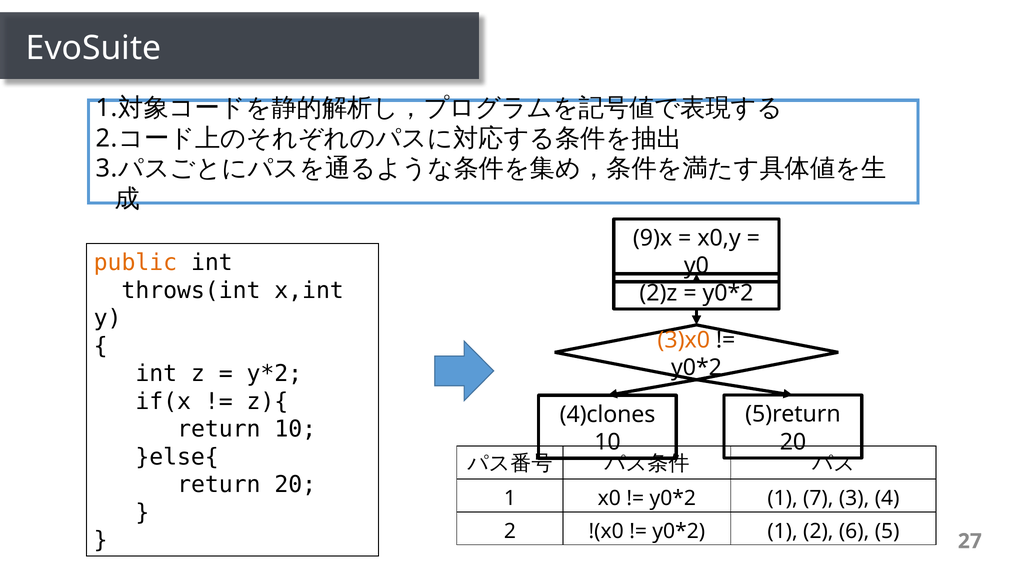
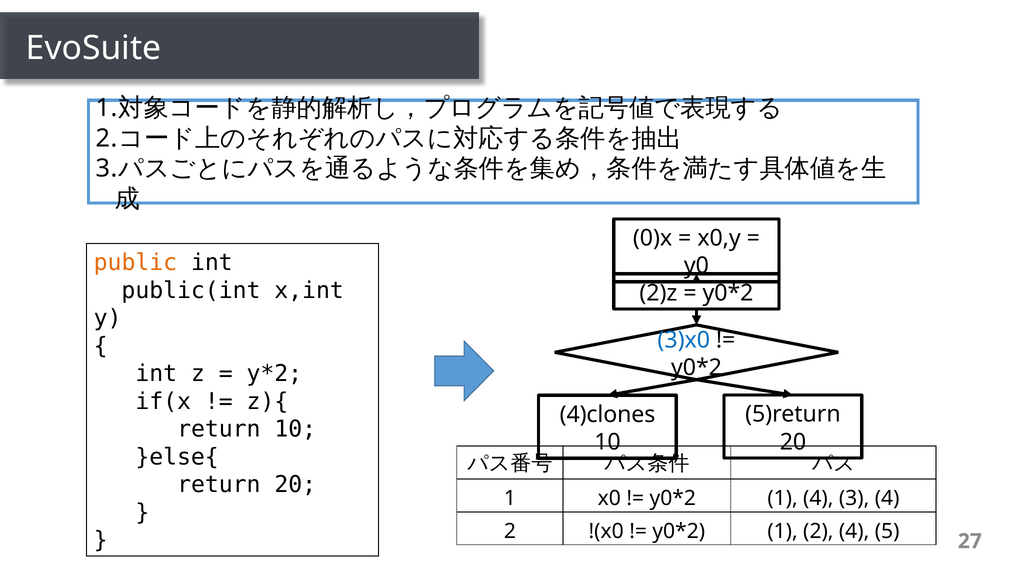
9)x: 9)x -> 0)x
throws(int: throws(int -> public(int
3)x0 colour: orange -> blue
1 7: 7 -> 4
2 6: 6 -> 4
